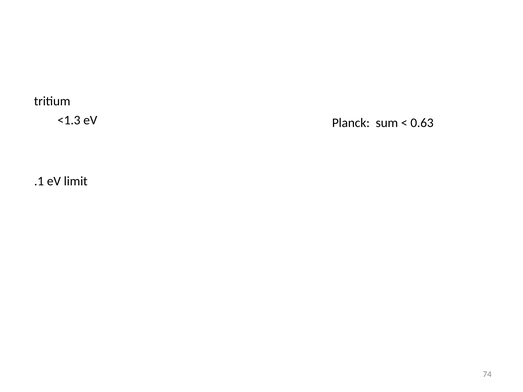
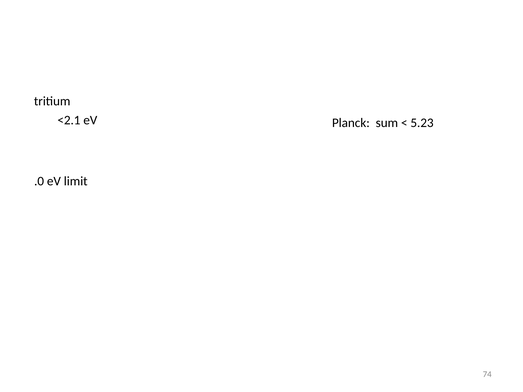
<1.3: <1.3 -> <2.1
0.63: 0.63 -> 5.23
.1: .1 -> .0
